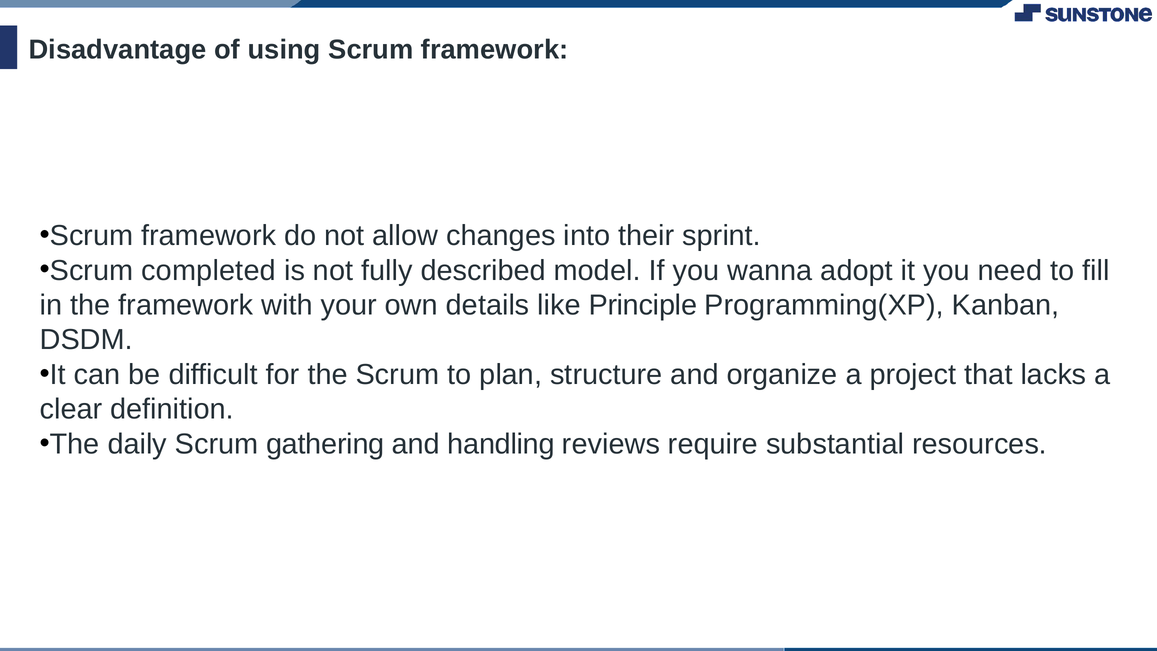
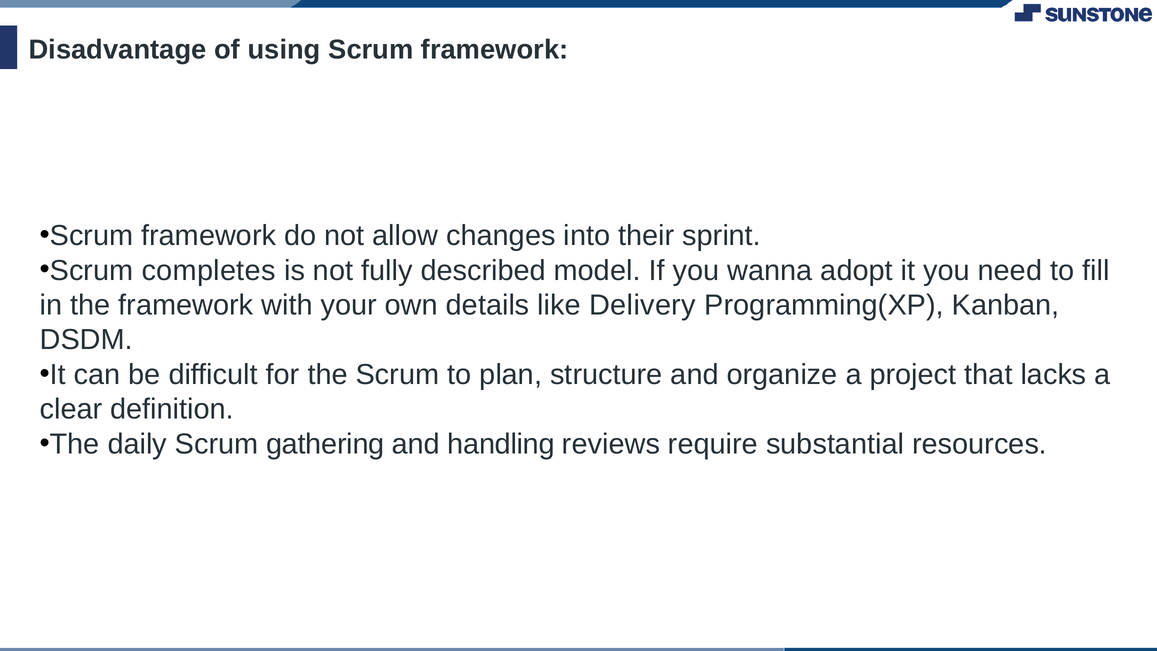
completed: completed -> completes
Principle: Principle -> Delivery
